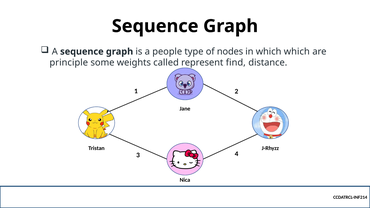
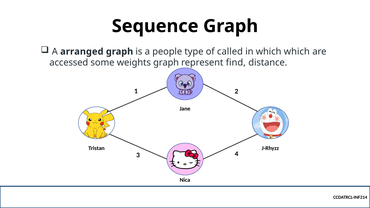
A sequence: sequence -> arranged
nodes: nodes -> called
principle: principle -> accessed
weights called: called -> graph
